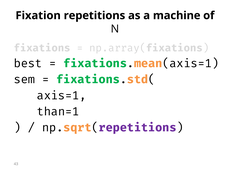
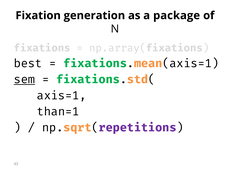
repetitions: repetitions -> generation
machine: machine -> package
sem underline: none -> present
